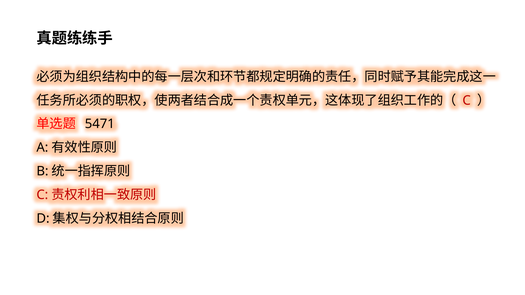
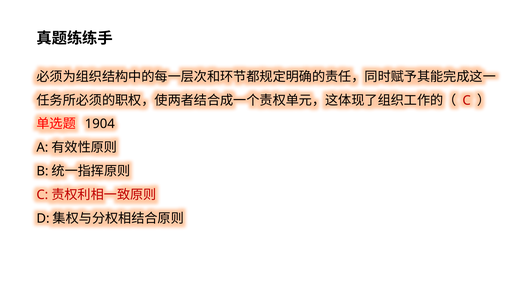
5471: 5471 -> 1904
